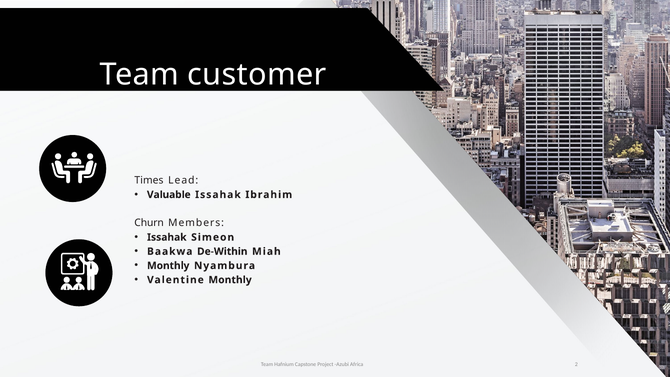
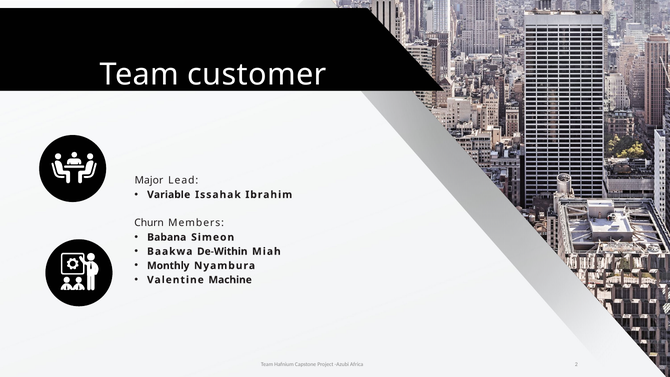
Times: Times -> Major
Valuable: Valuable -> Variable
Issahak at (167, 237): Issahak -> Babana
Valentine Monthly: Monthly -> Machine
